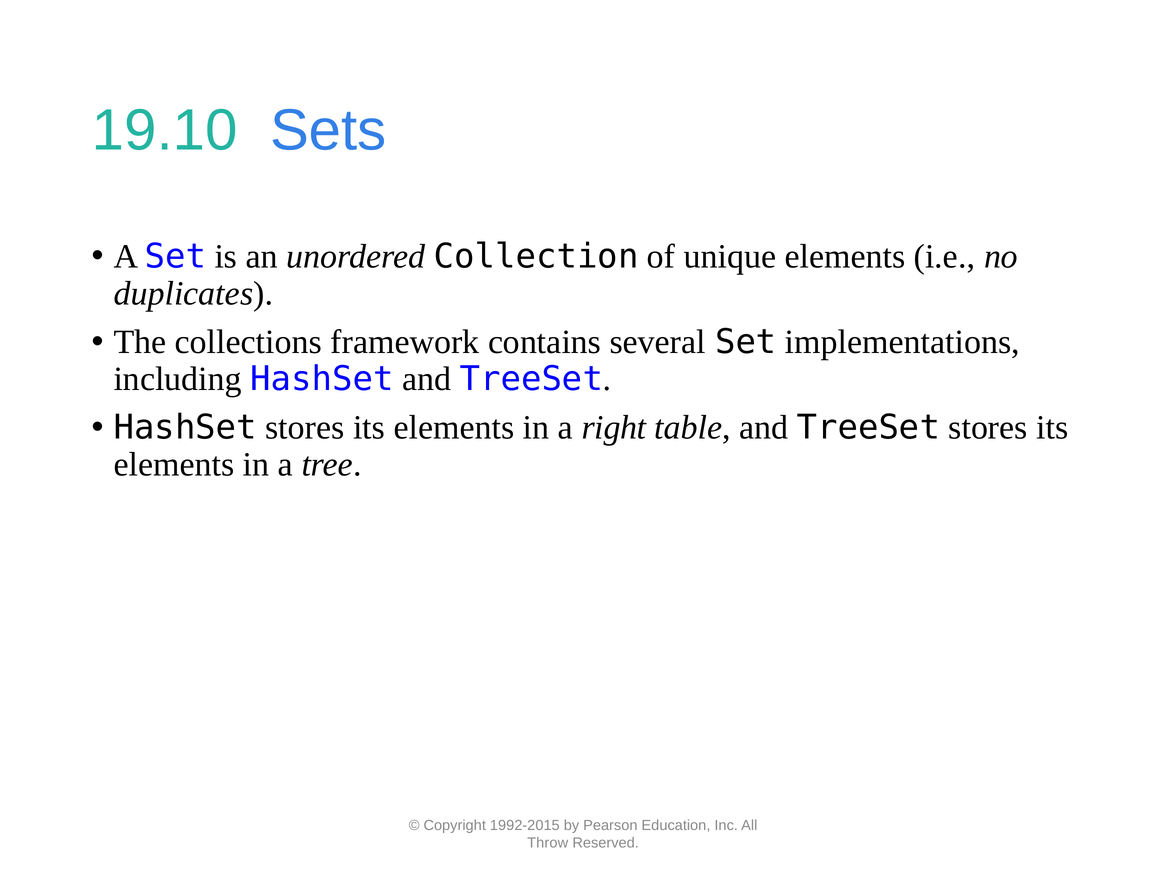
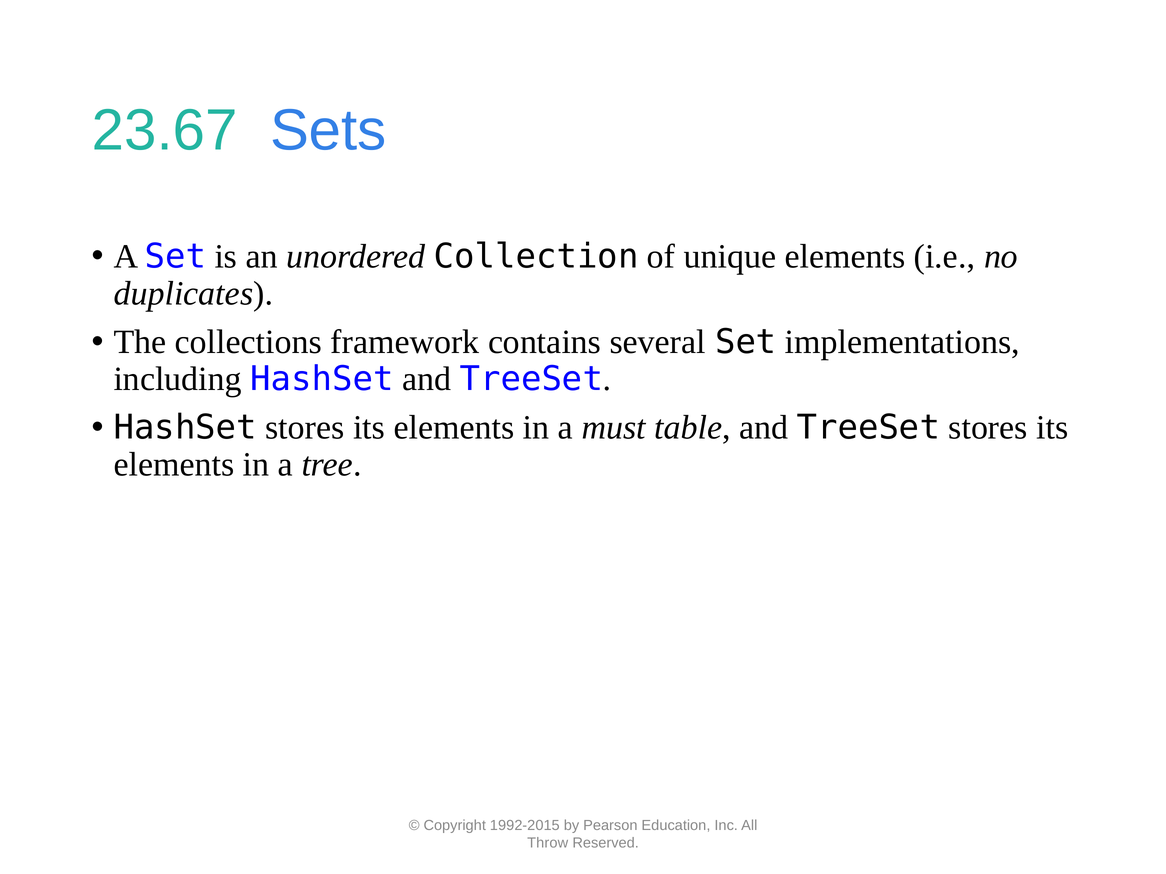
19.10: 19.10 -> 23.67
right: right -> must
